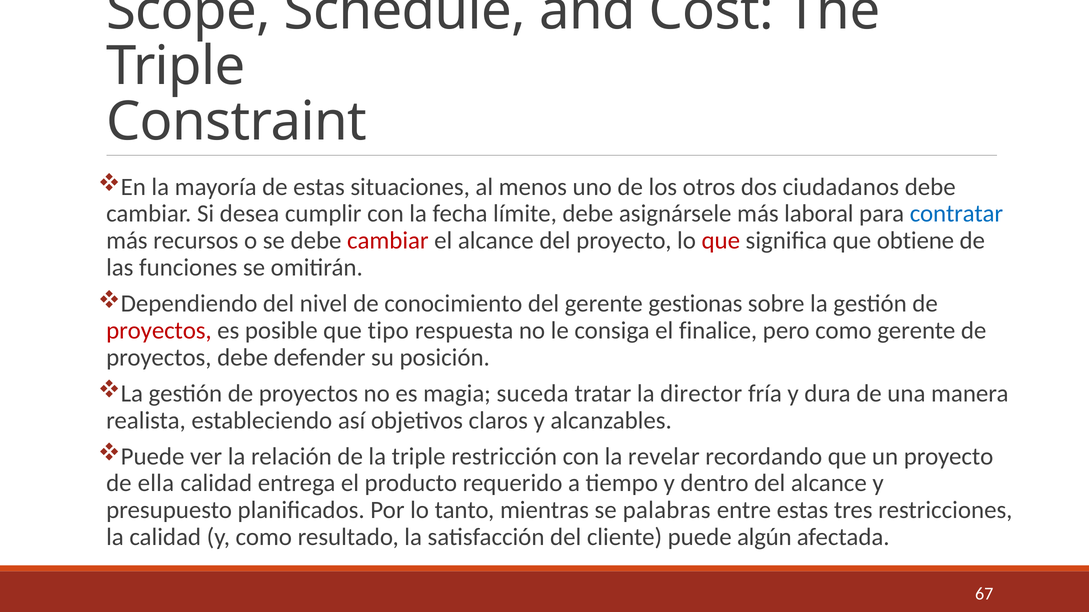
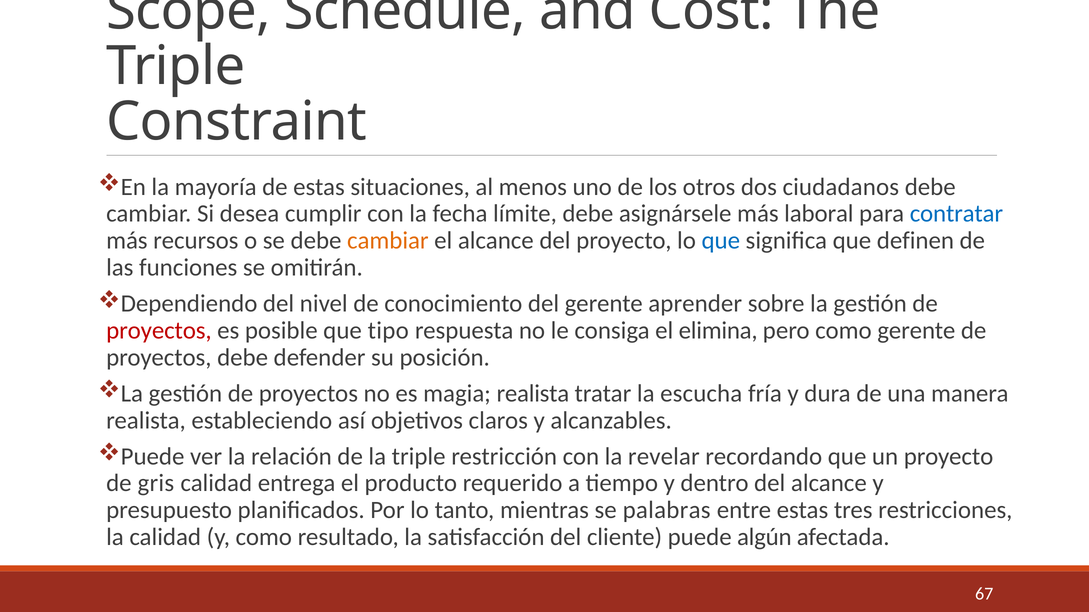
cambiar at (388, 241) colour: red -> orange
que at (721, 241) colour: red -> blue
obtiene: obtiene -> definen
gestionas: gestionas -> aprender
finalice: finalice -> elimina
magia suceda: suceda -> realista
director: director -> escucha
ella: ella -> gris
